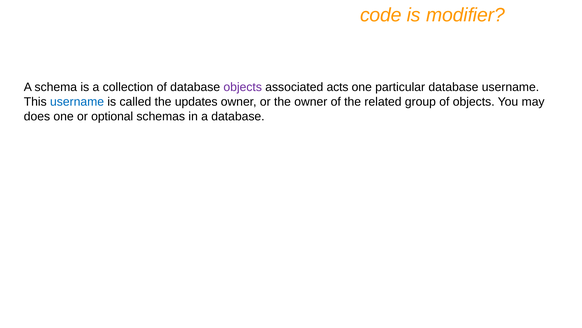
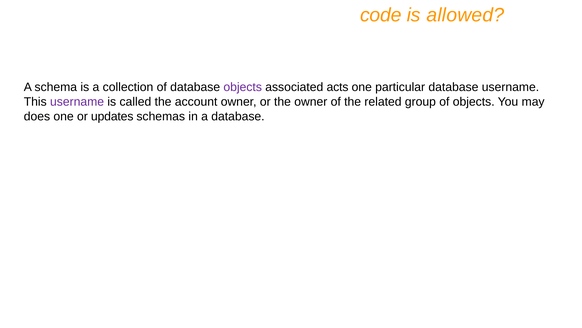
modifier: modifier -> allowed
username at (77, 102) colour: blue -> purple
updates: updates -> account
optional: optional -> updates
